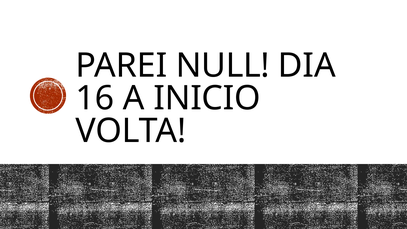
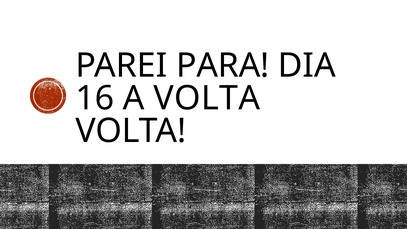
NULL: NULL -> PARA
A INICIO: INICIO -> VOLTA
